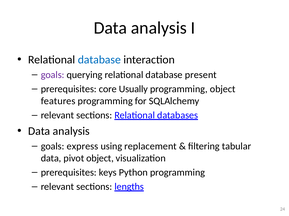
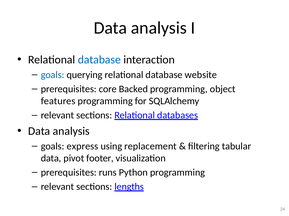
goals at (53, 75) colour: purple -> blue
present: present -> website
Usually: Usually -> Backed
pivot object: object -> footer
keys: keys -> runs
